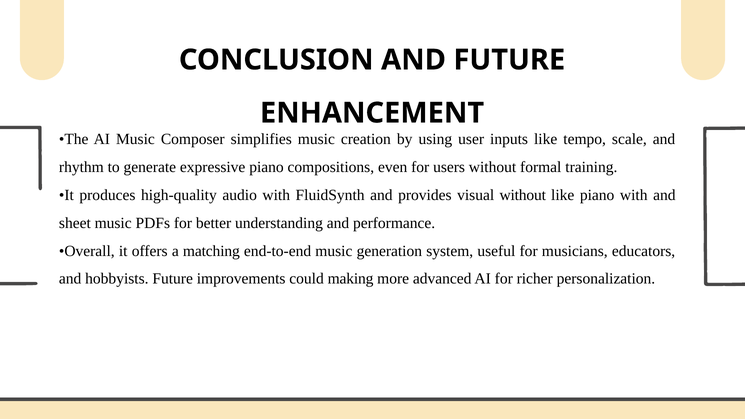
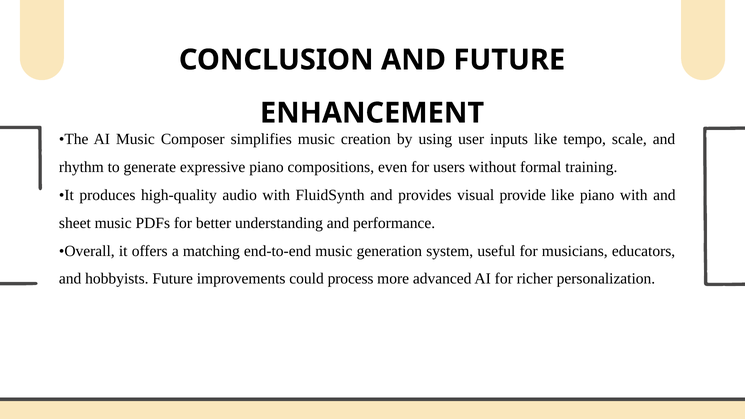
visual without: without -> provide
making: making -> process
